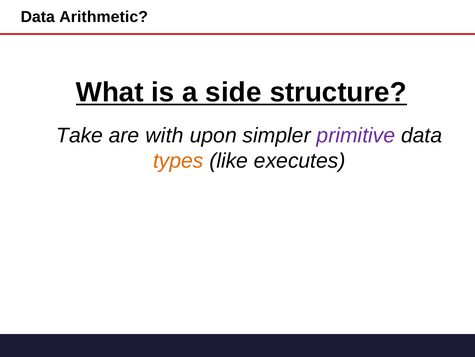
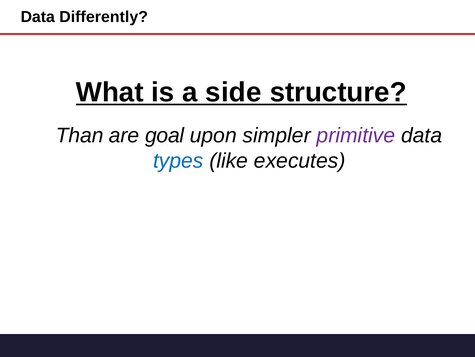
Arithmetic: Arithmetic -> Differently
Take: Take -> Than
with: with -> goal
types colour: orange -> blue
